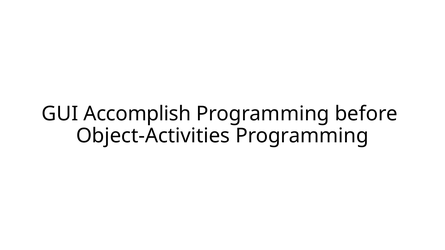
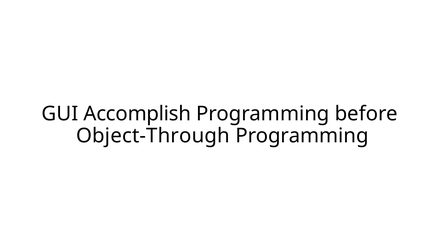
Object-Activities: Object-Activities -> Object-Through
